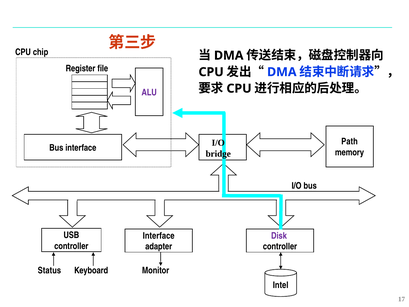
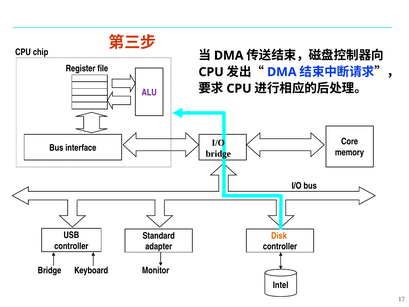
Path: Path -> Core
Interface at (159, 236): Interface -> Standard
Disk colour: purple -> orange
Status at (49, 270): Status -> Bridge
